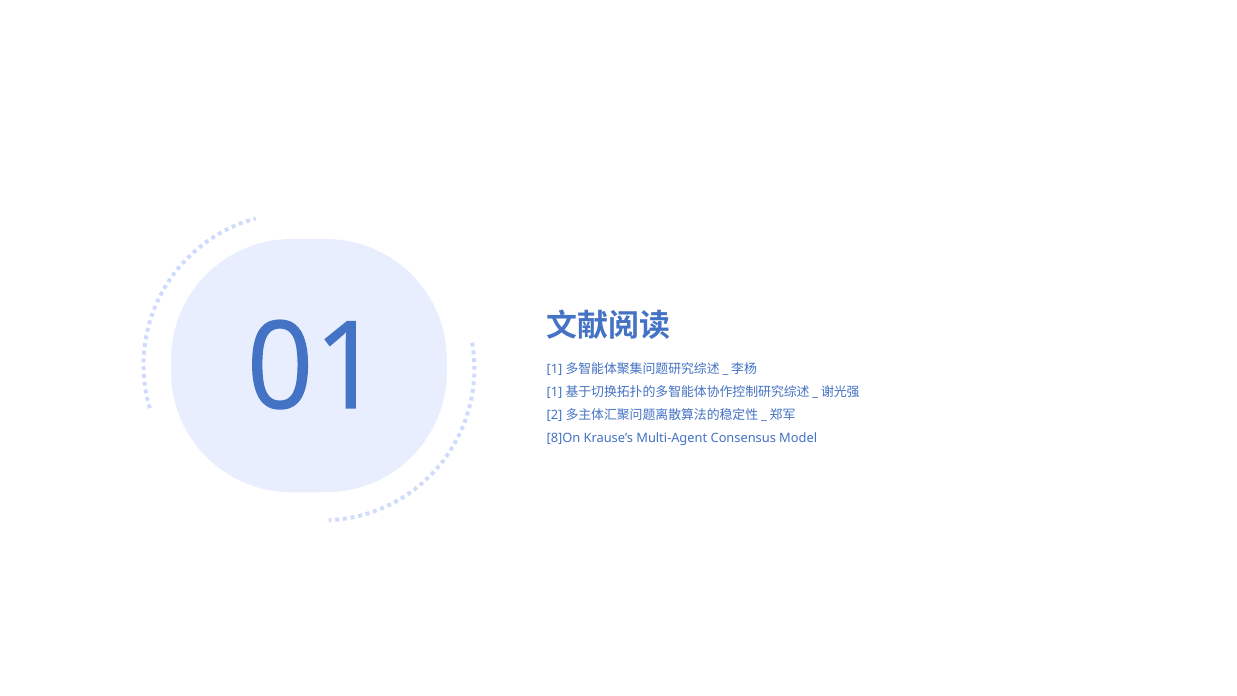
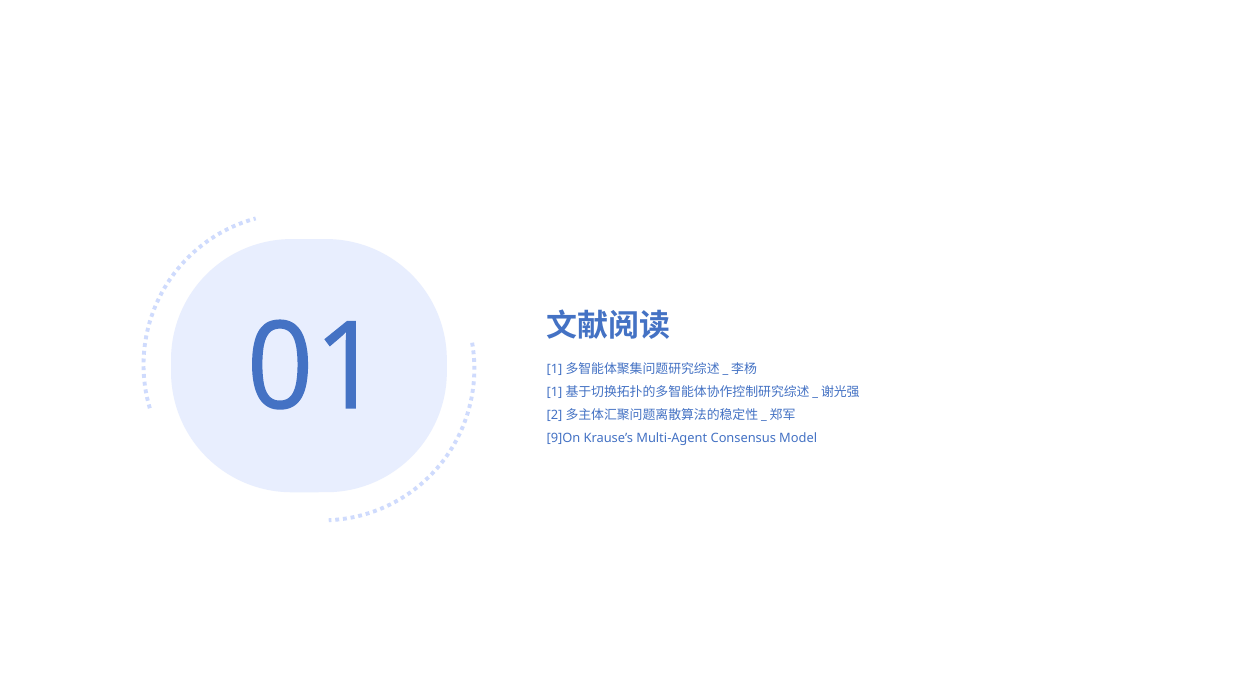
8]On: 8]On -> 9]On
